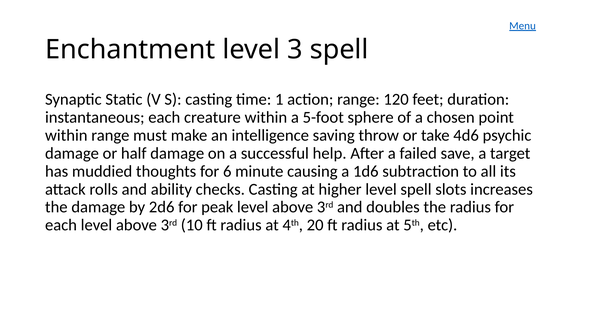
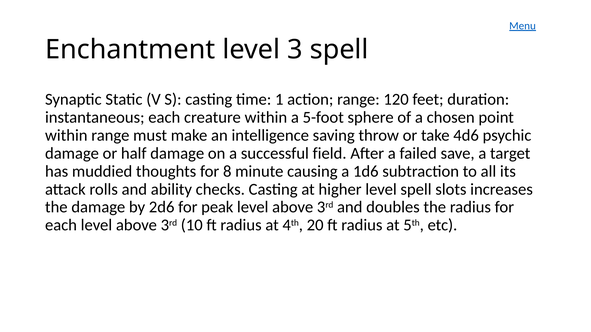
help: help -> field
6: 6 -> 8
